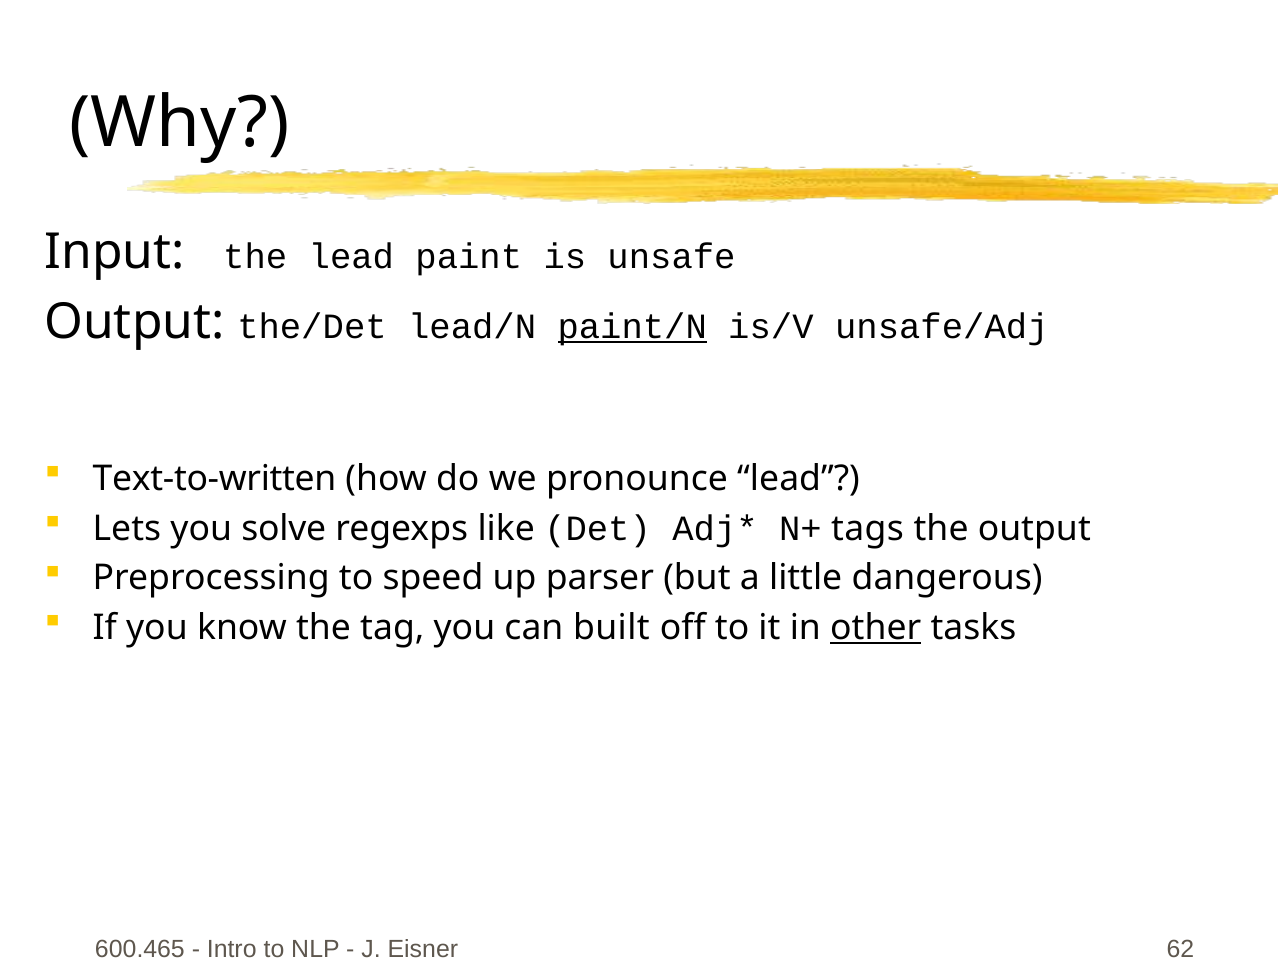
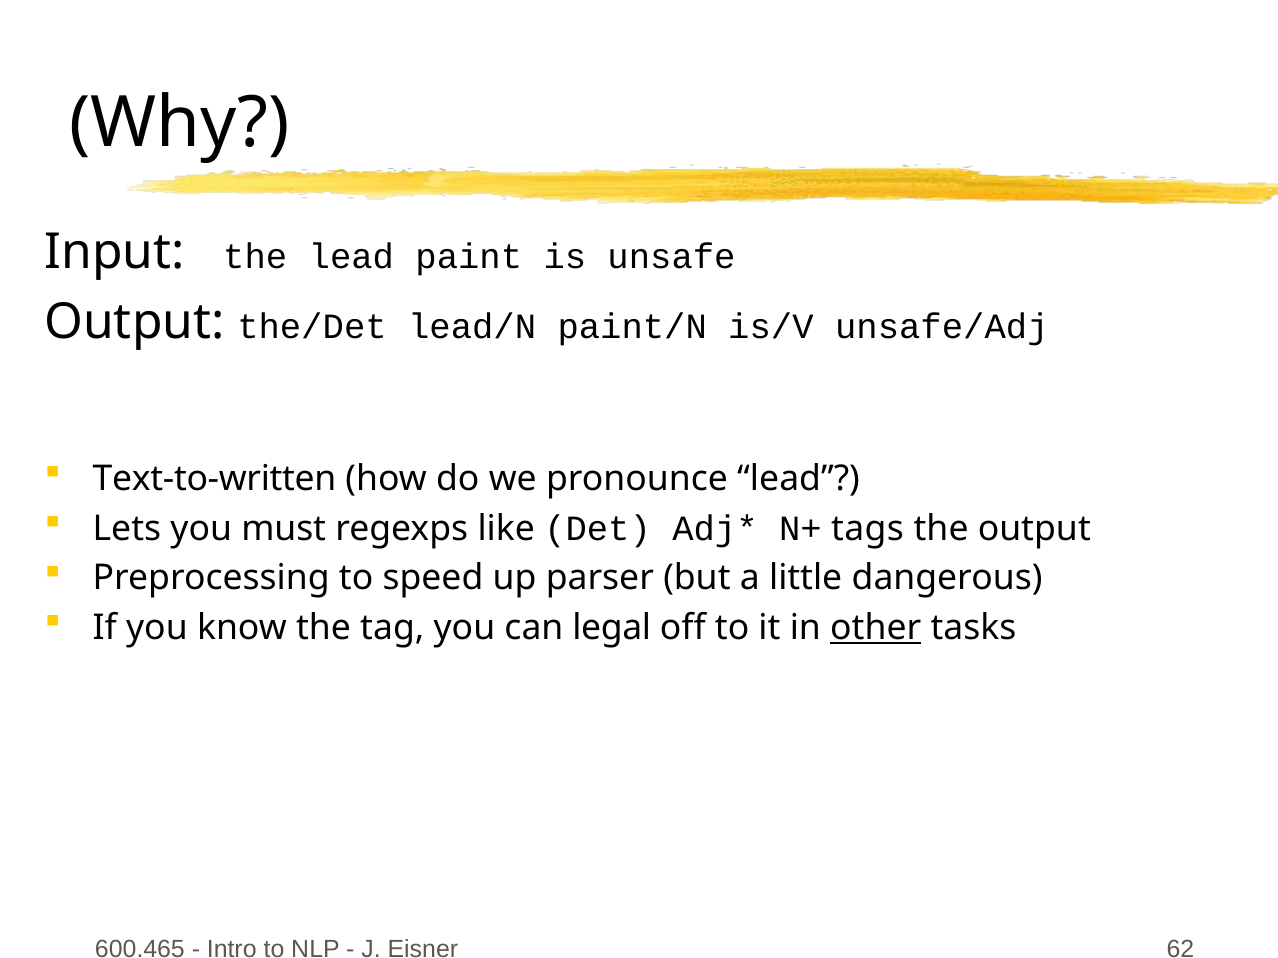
paint/N underline: present -> none
solve: solve -> must
built: built -> legal
